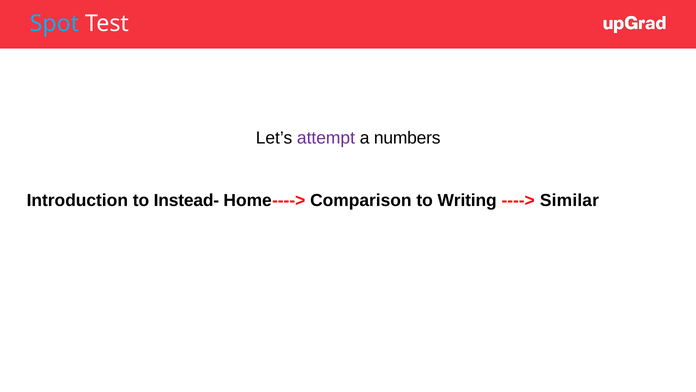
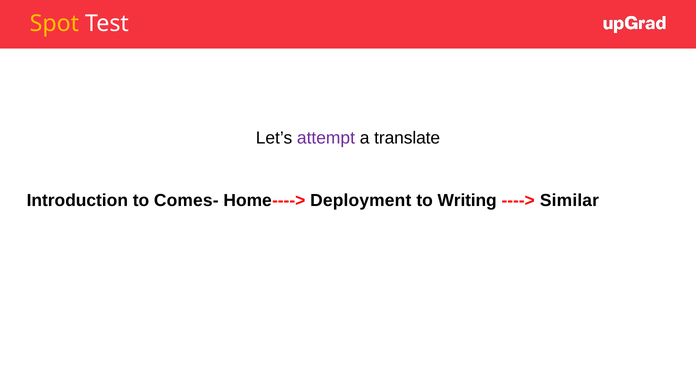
Spot colour: light blue -> yellow
numbers: numbers -> translate
Instead-: Instead- -> Comes-
Comparison: Comparison -> Deployment
